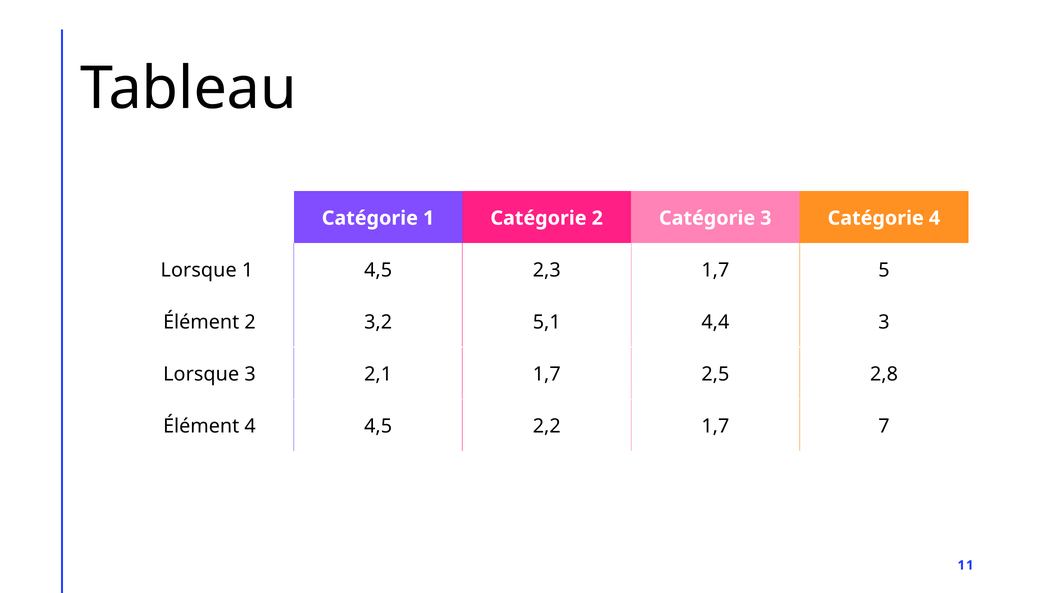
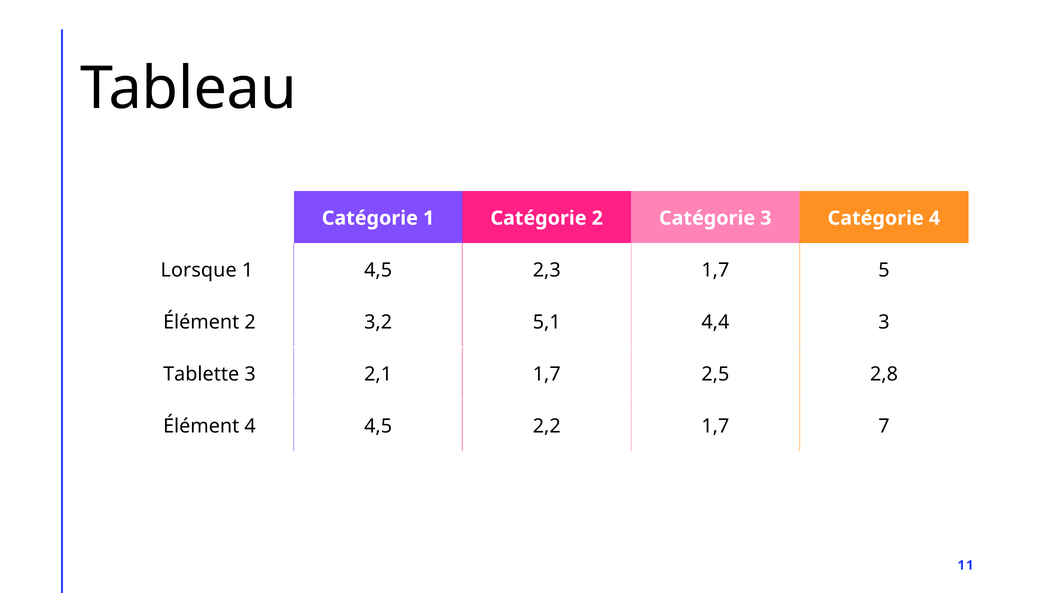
Lorsque at (201, 374): Lorsque -> Tablette
